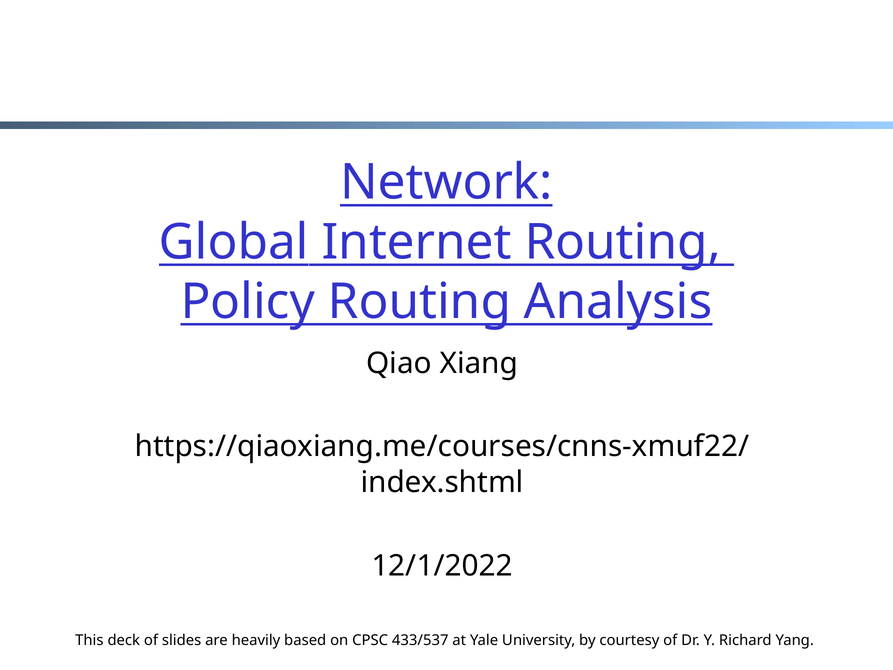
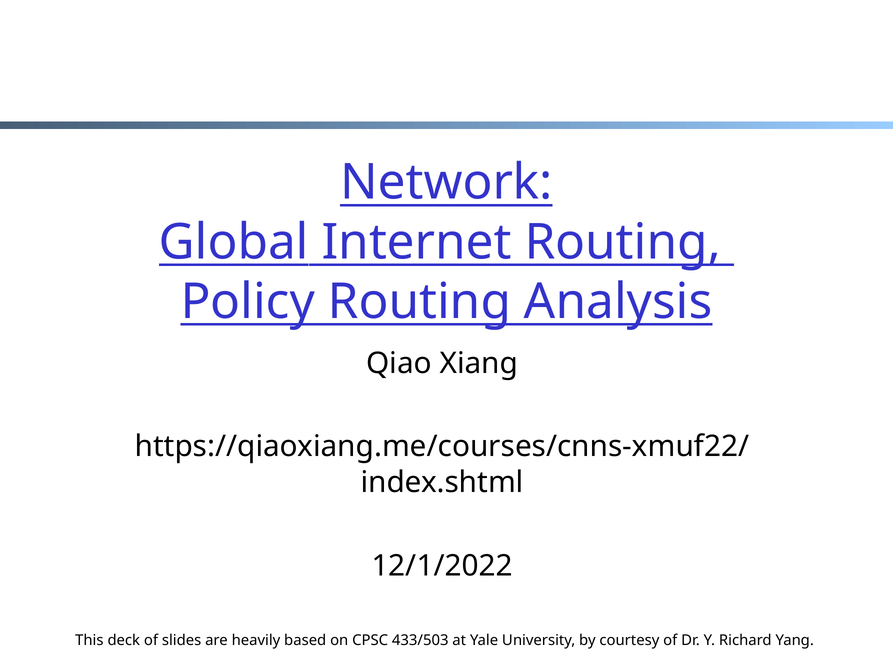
433/537: 433/537 -> 433/503
